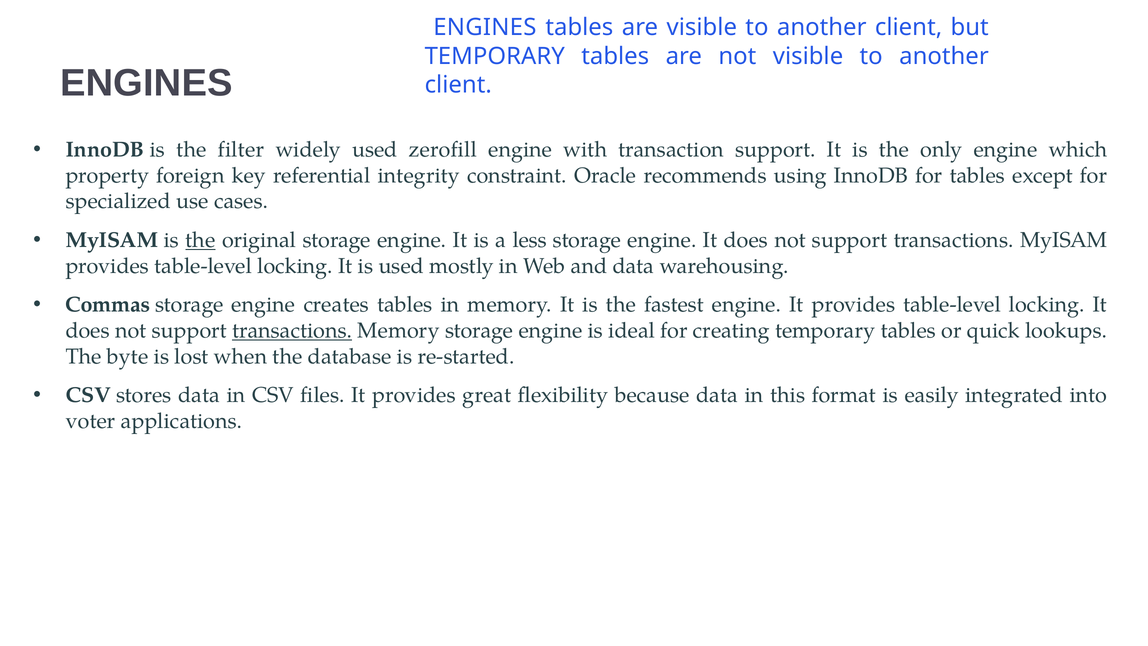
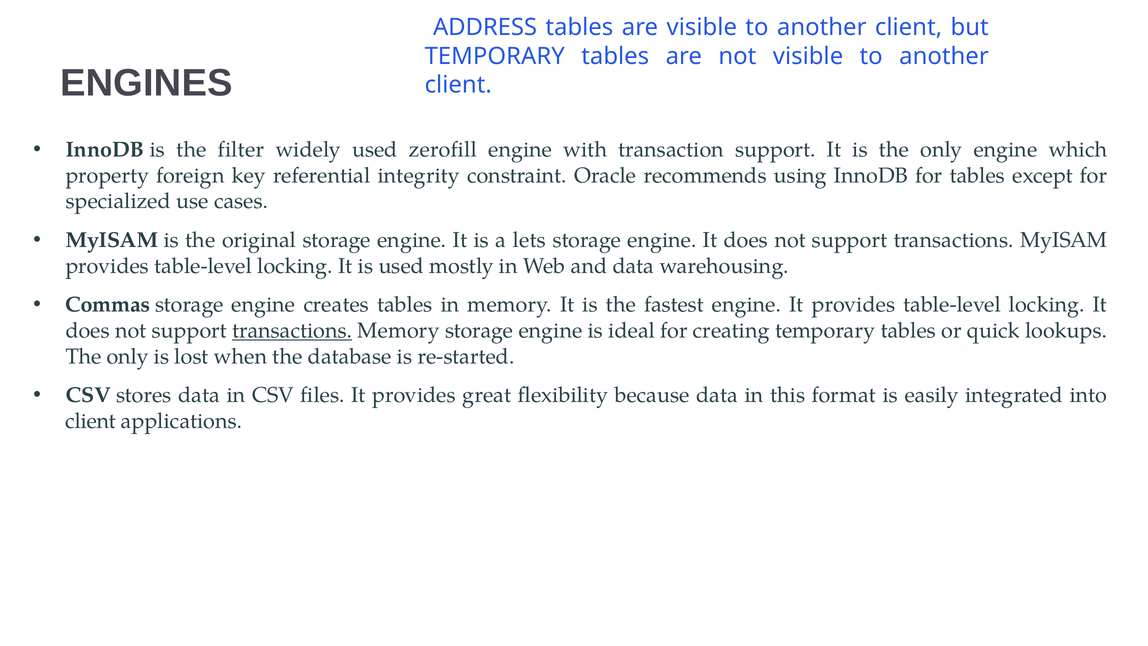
ENGINES at (485, 27): ENGINES -> ADDRESS
the at (200, 240) underline: present -> none
less: less -> lets
byte at (128, 356): byte -> only
voter at (90, 421): voter -> client
